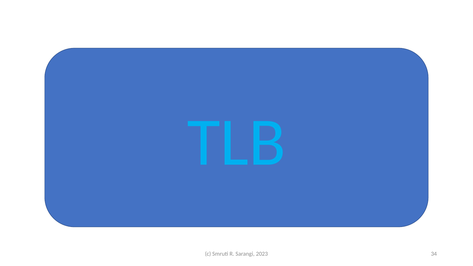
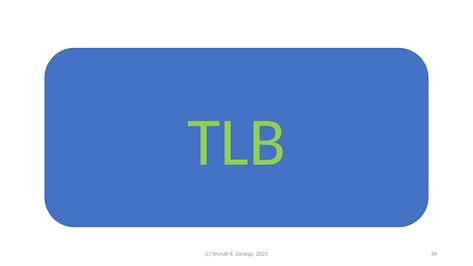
TLB colour: light blue -> light green
